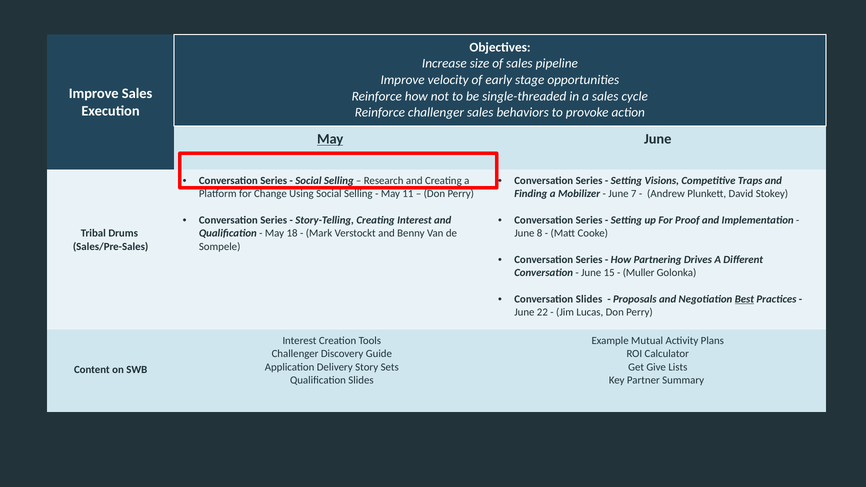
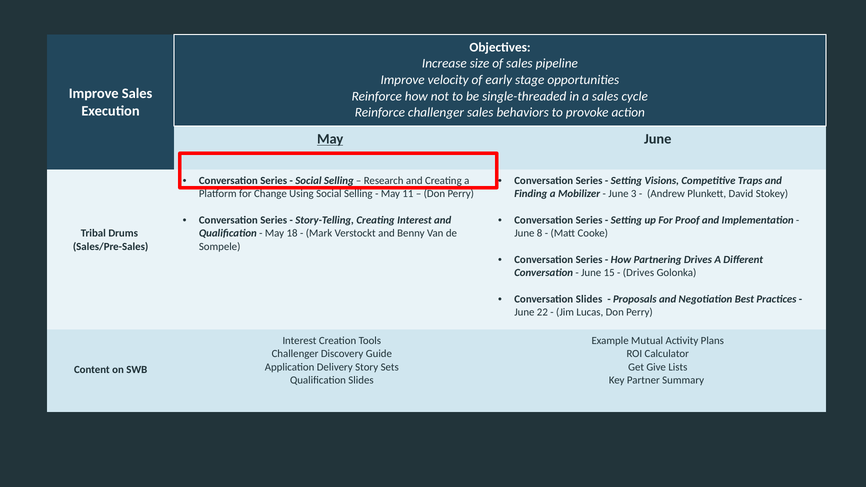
7: 7 -> 3
Muller at (639, 273): Muller -> Drives
Best underline: present -> none
